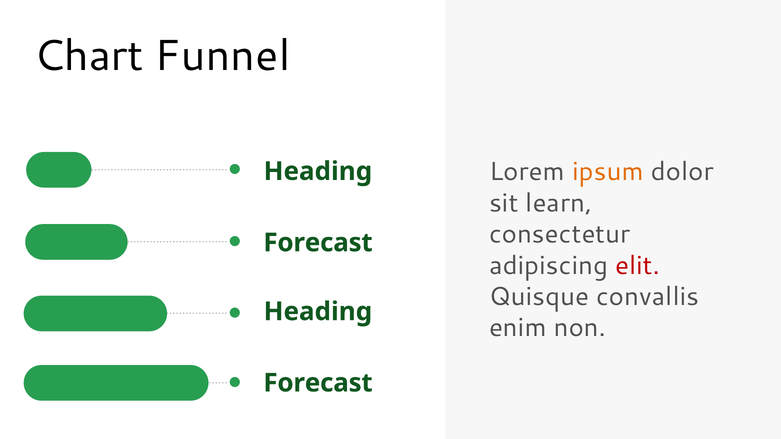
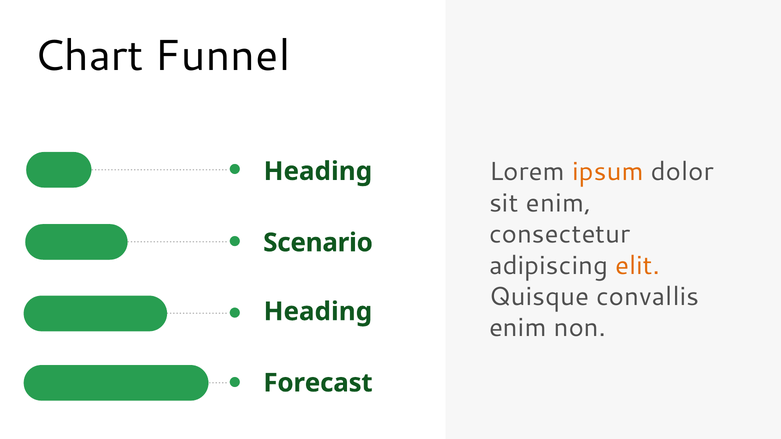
sit learn: learn -> enim
Forecast at (318, 243): Forecast -> Scenario
elit colour: red -> orange
